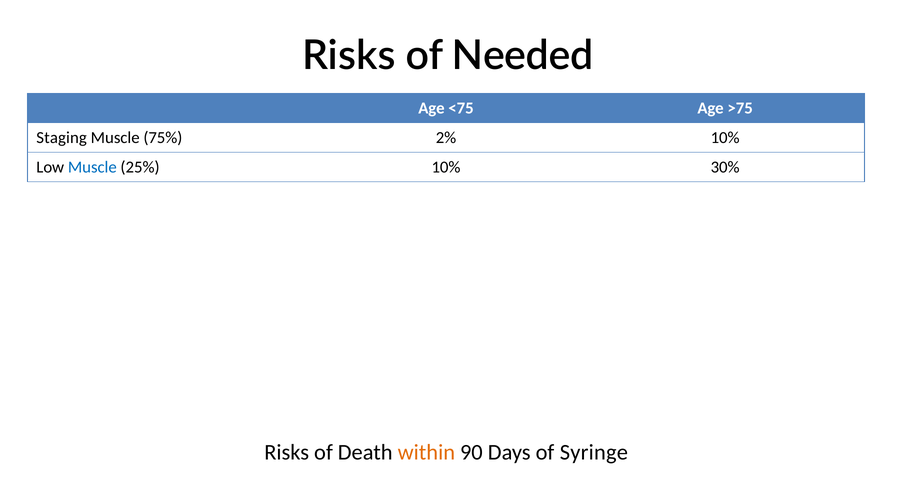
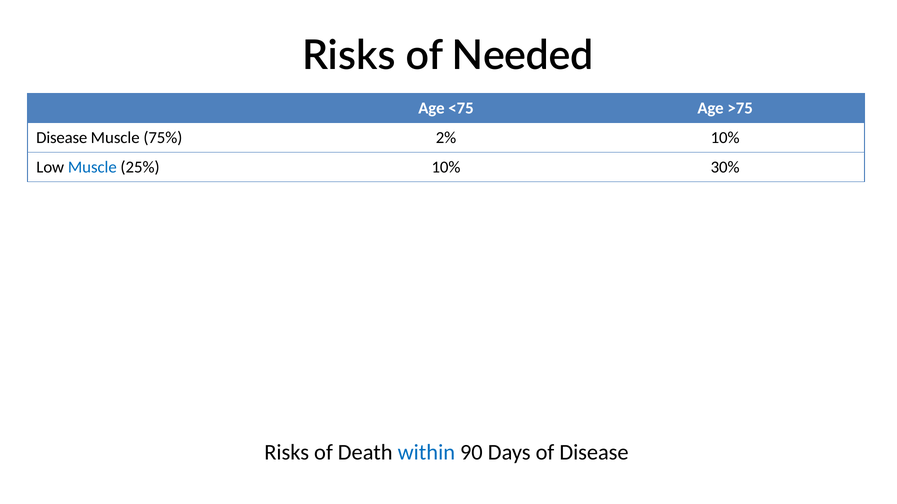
Staging at (62, 138): Staging -> Disease
within colour: orange -> blue
of Syringe: Syringe -> Disease
